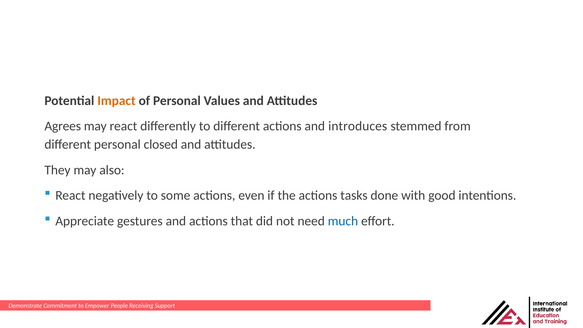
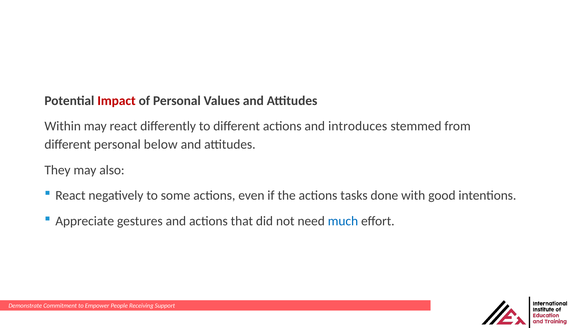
Impact colour: orange -> red
Agrees: Agrees -> Within
closed: closed -> below
